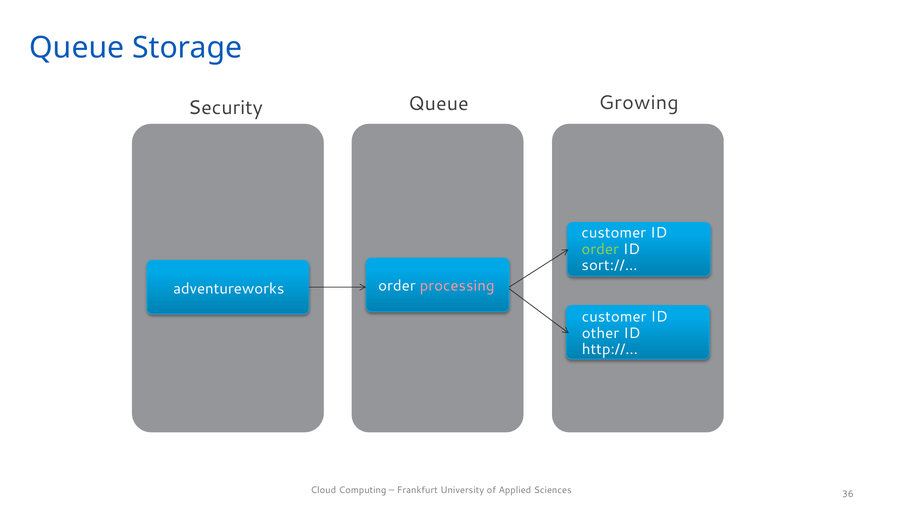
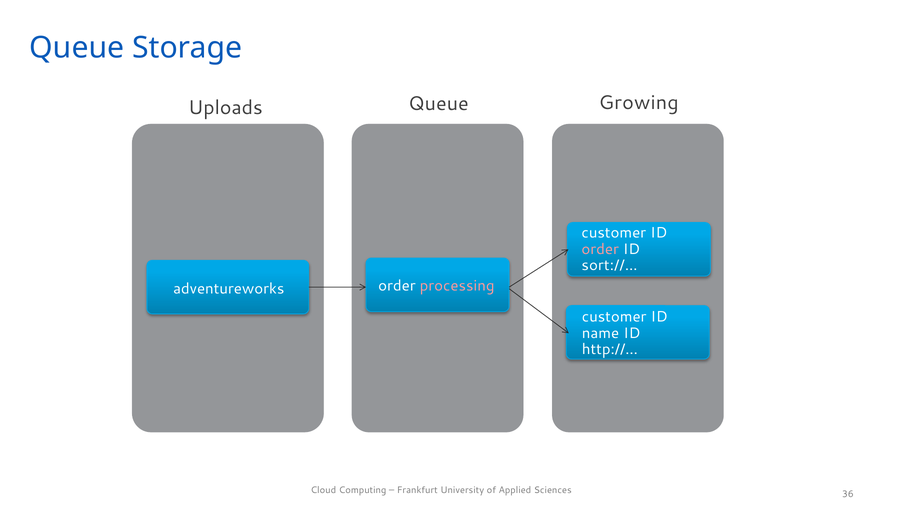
Security: Security -> Uploads
order at (600, 249) colour: light green -> pink
other: other -> name
